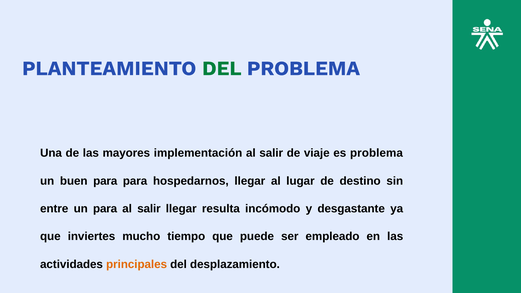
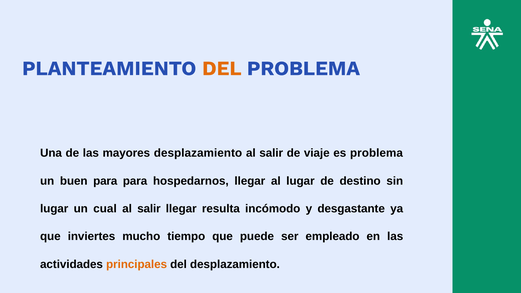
DEL at (222, 68) colour: green -> orange
mayores implementación: implementación -> desplazamiento
entre at (54, 209): entre -> lugar
un para: para -> cual
